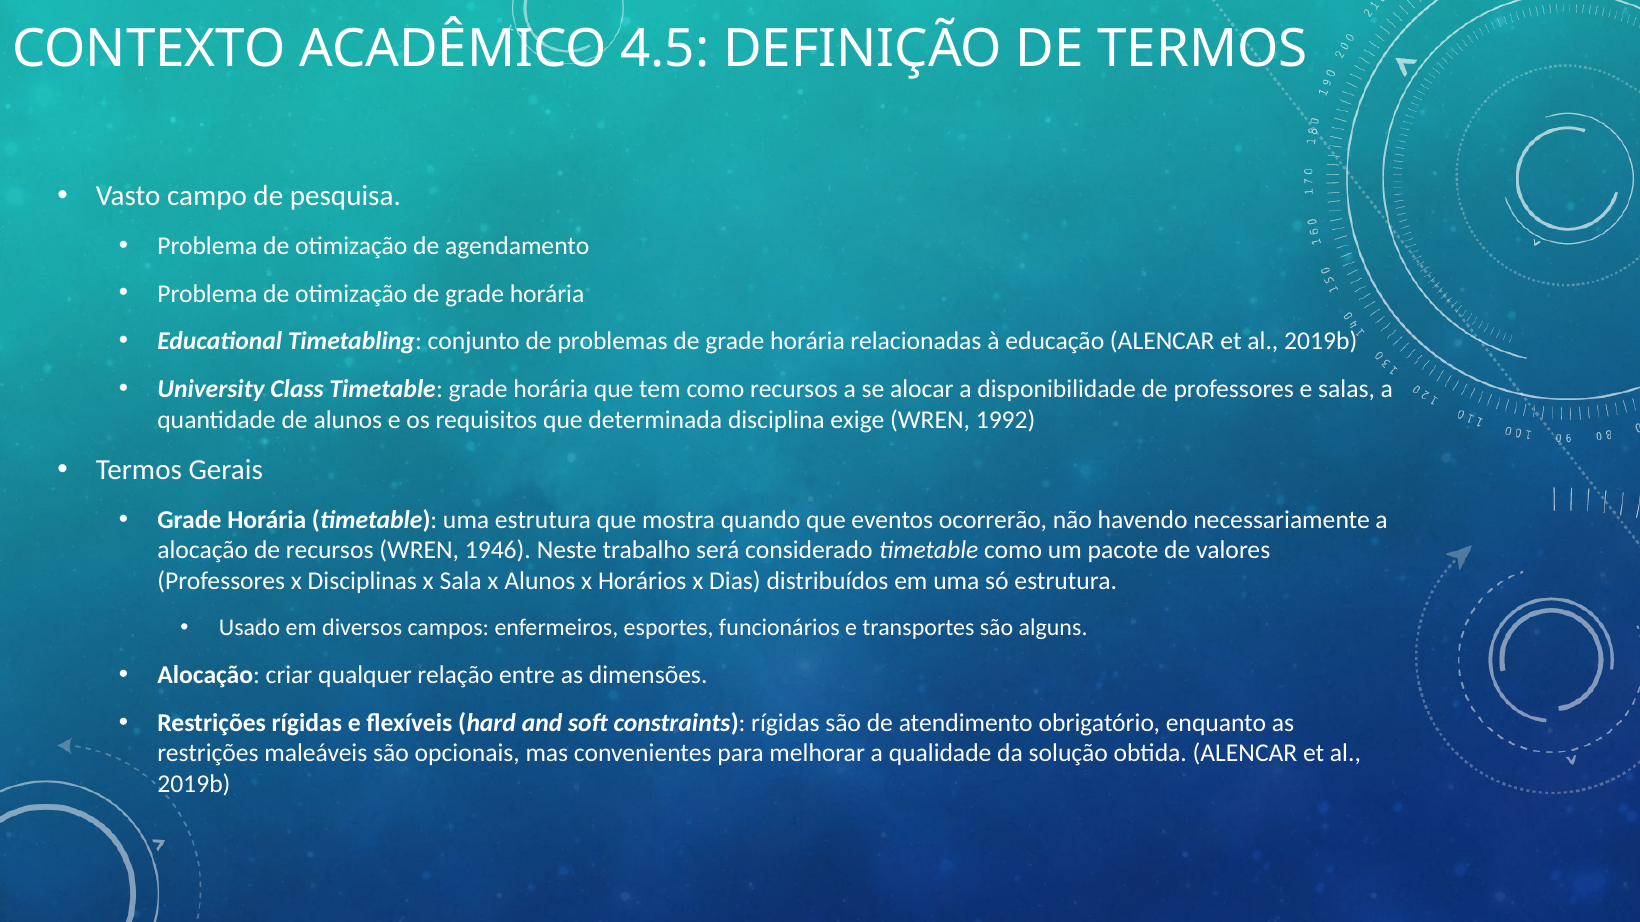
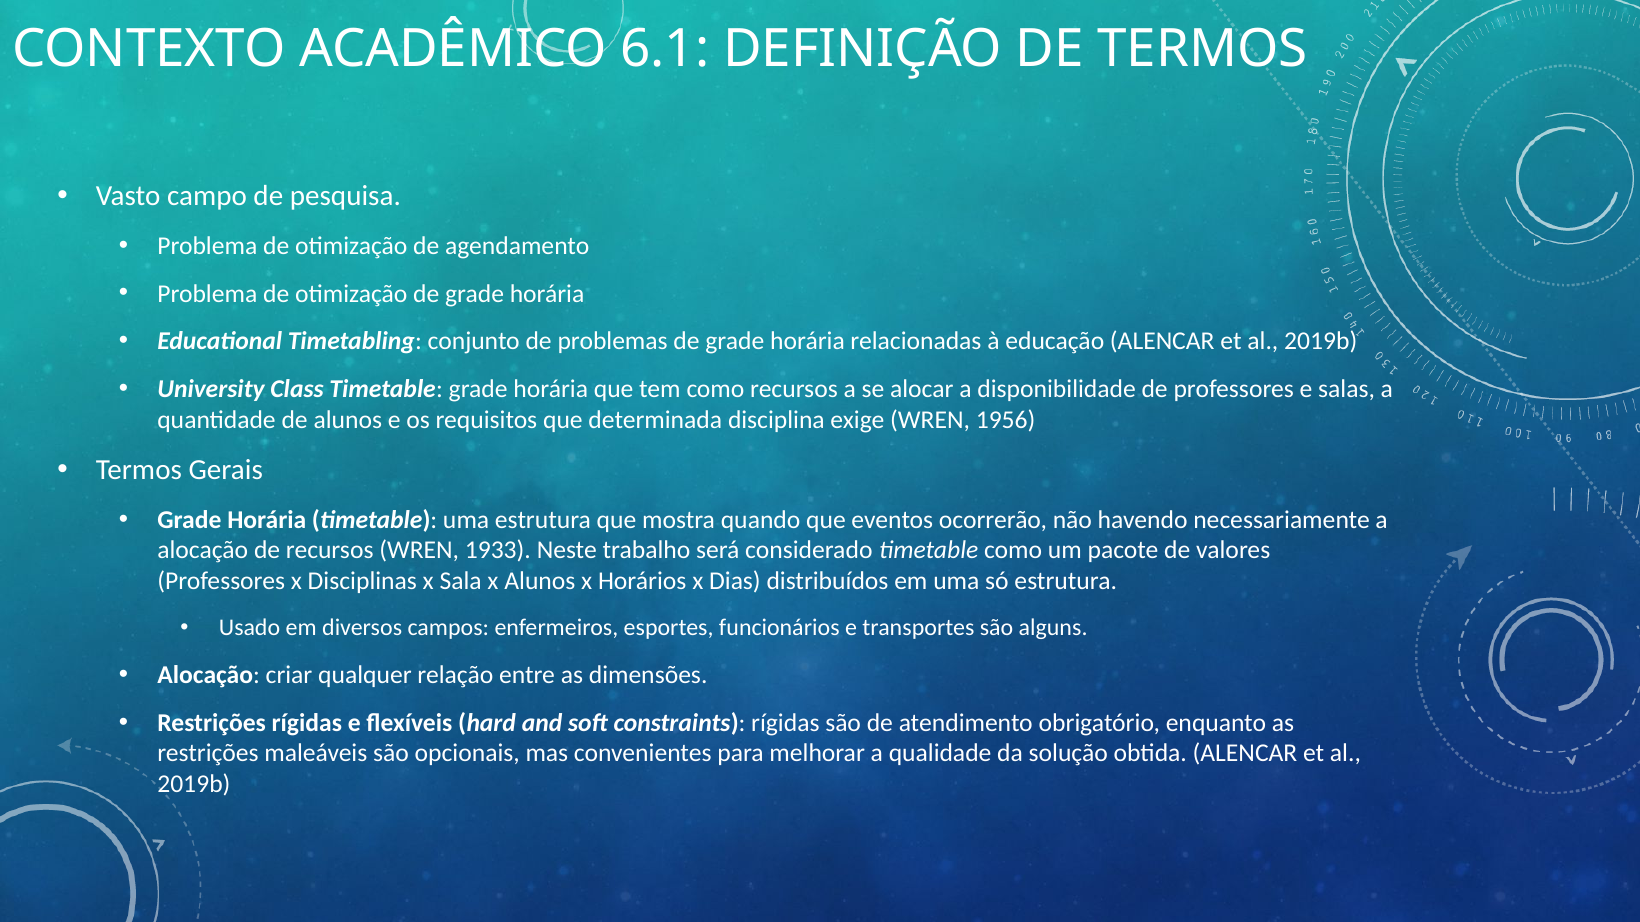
4.5: 4.5 -> 6.1
1992: 1992 -> 1956
1946: 1946 -> 1933
